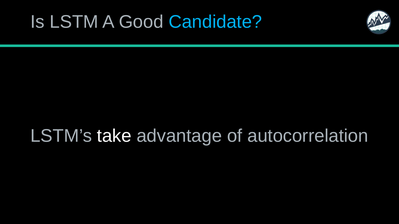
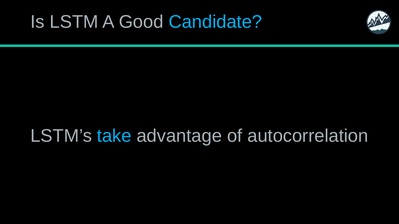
take colour: white -> light blue
